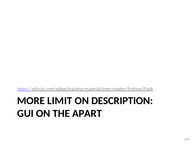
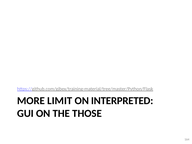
DESCRIPTION: DESCRIPTION -> INTERPRETED
APART: APART -> THOSE
